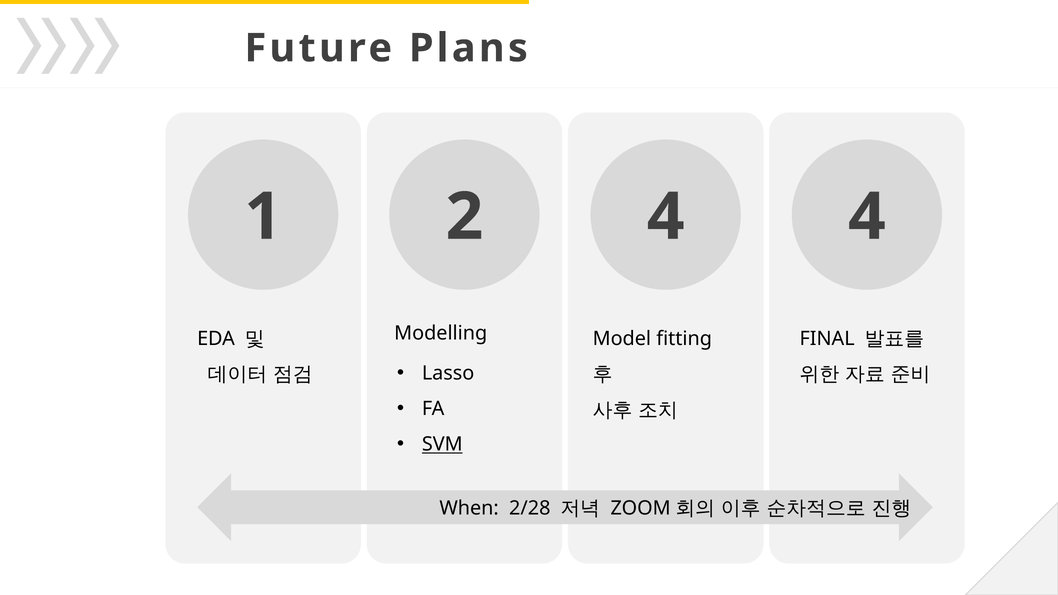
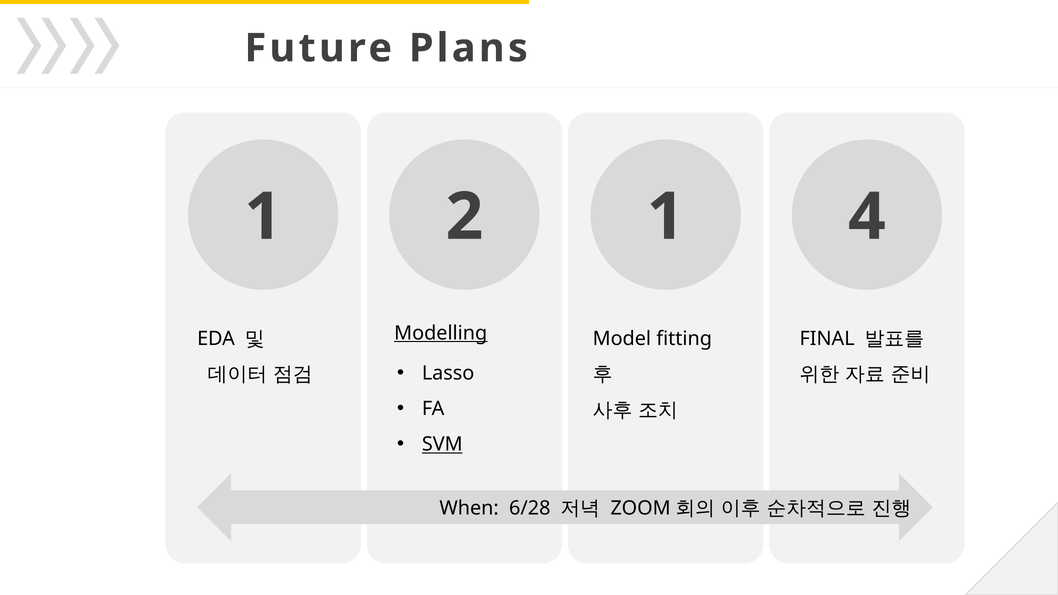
2 4: 4 -> 1
Modelling underline: none -> present
2/28: 2/28 -> 6/28
